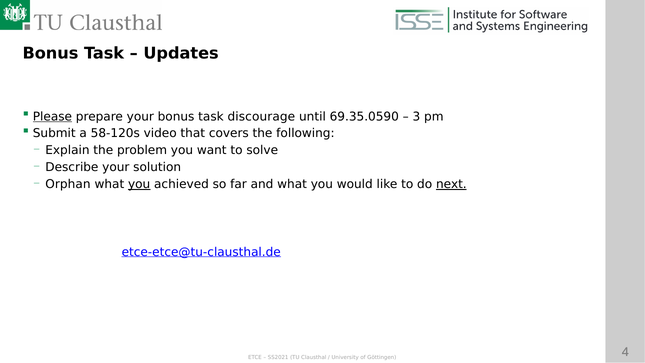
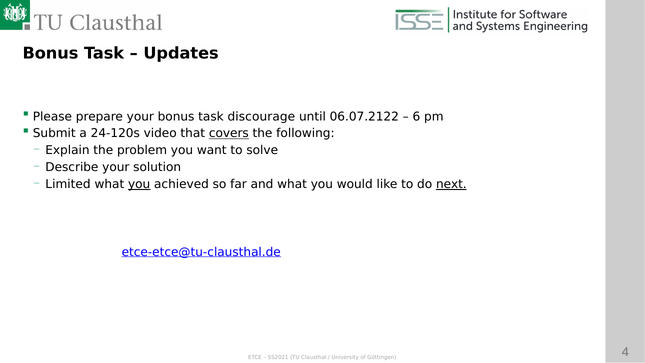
Please underline: present -> none
69.35.0590: 69.35.0590 -> 06.07.2122
3: 3 -> 6
58-120s: 58-120s -> 24-120s
covers underline: none -> present
Orphan: Orphan -> Limited
